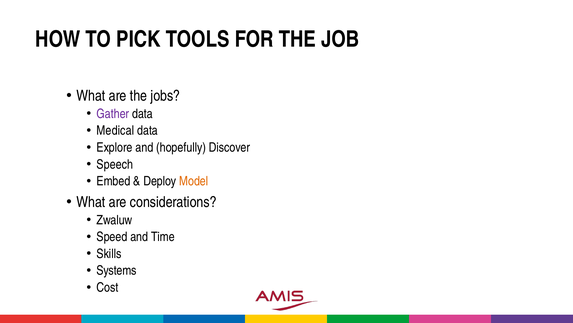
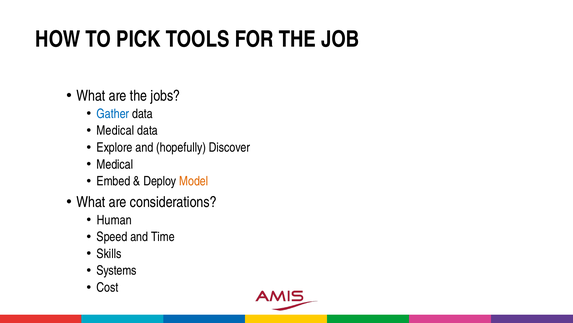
Gather colour: purple -> blue
Speech at (115, 164): Speech -> Medical
Zwaluw: Zwaluw -> Human
